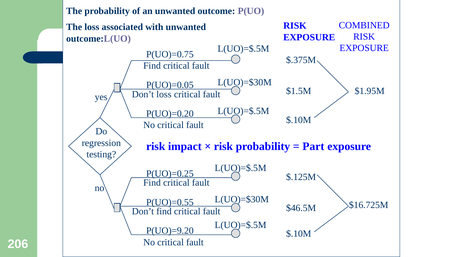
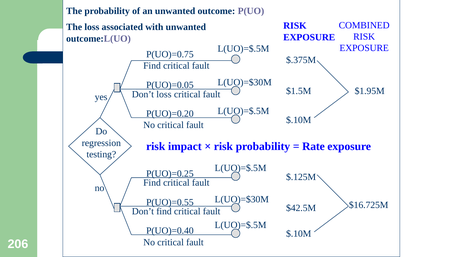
Part: Part -> Rate
$46.5M: $46.5M -> $42.5M
P(UO)=9.20: P(UO)=9.20 -> P(UO)=0.40
